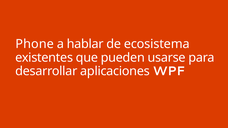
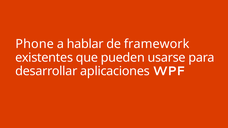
ecosistema: ecosistema -> framework
